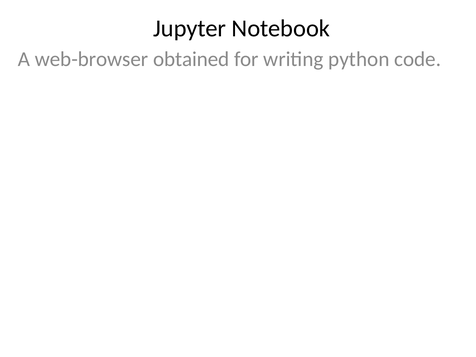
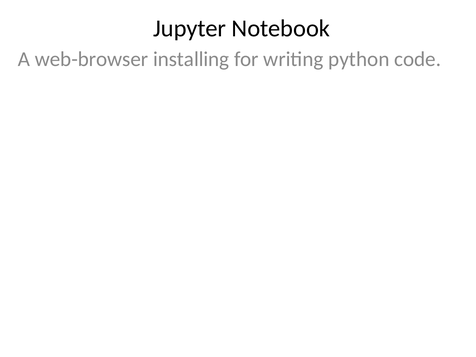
obtained: obtained -> installing
